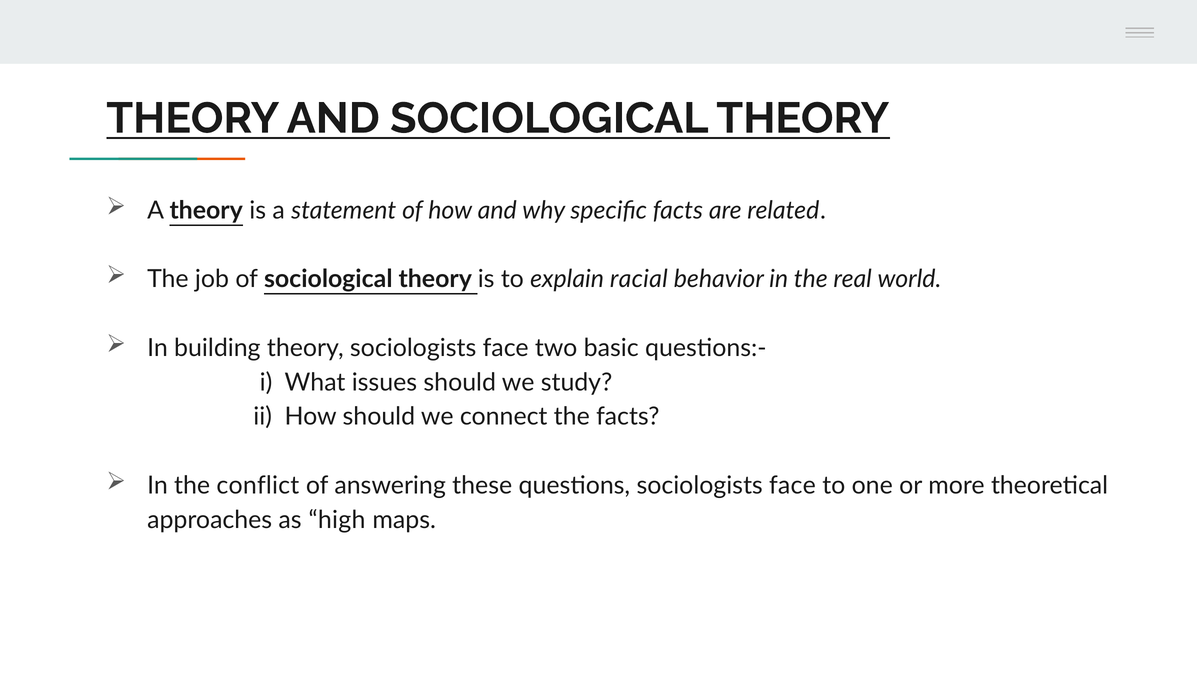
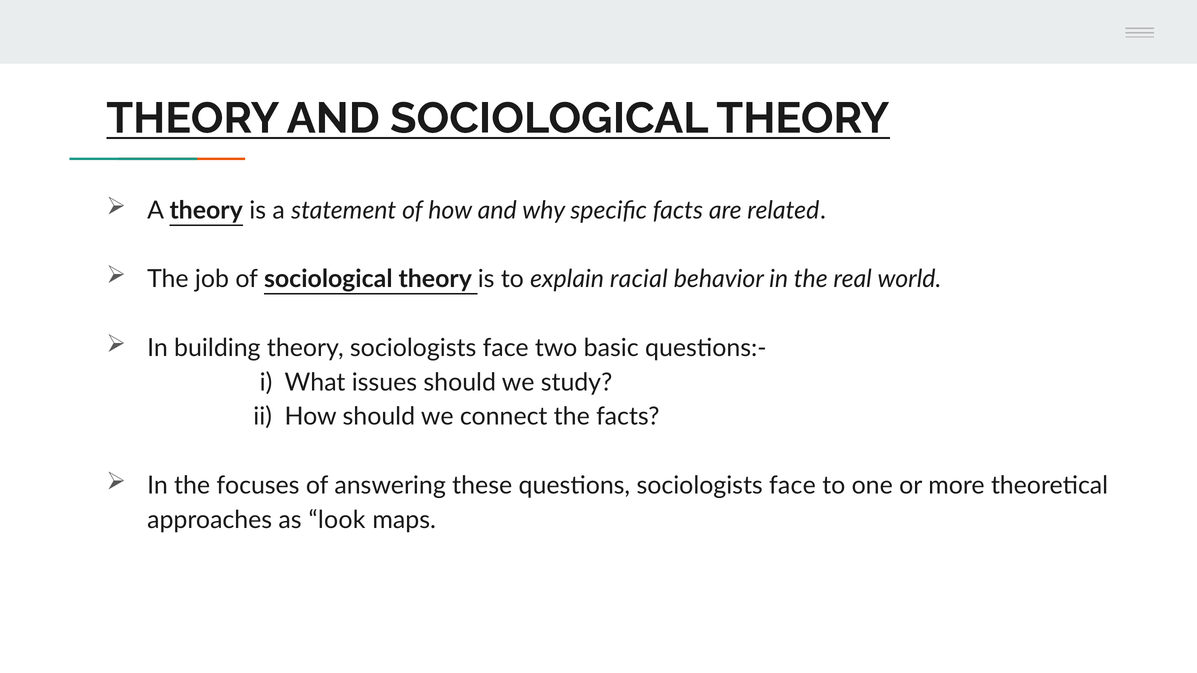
conflict: conflict -> focuses
high: high -> look
